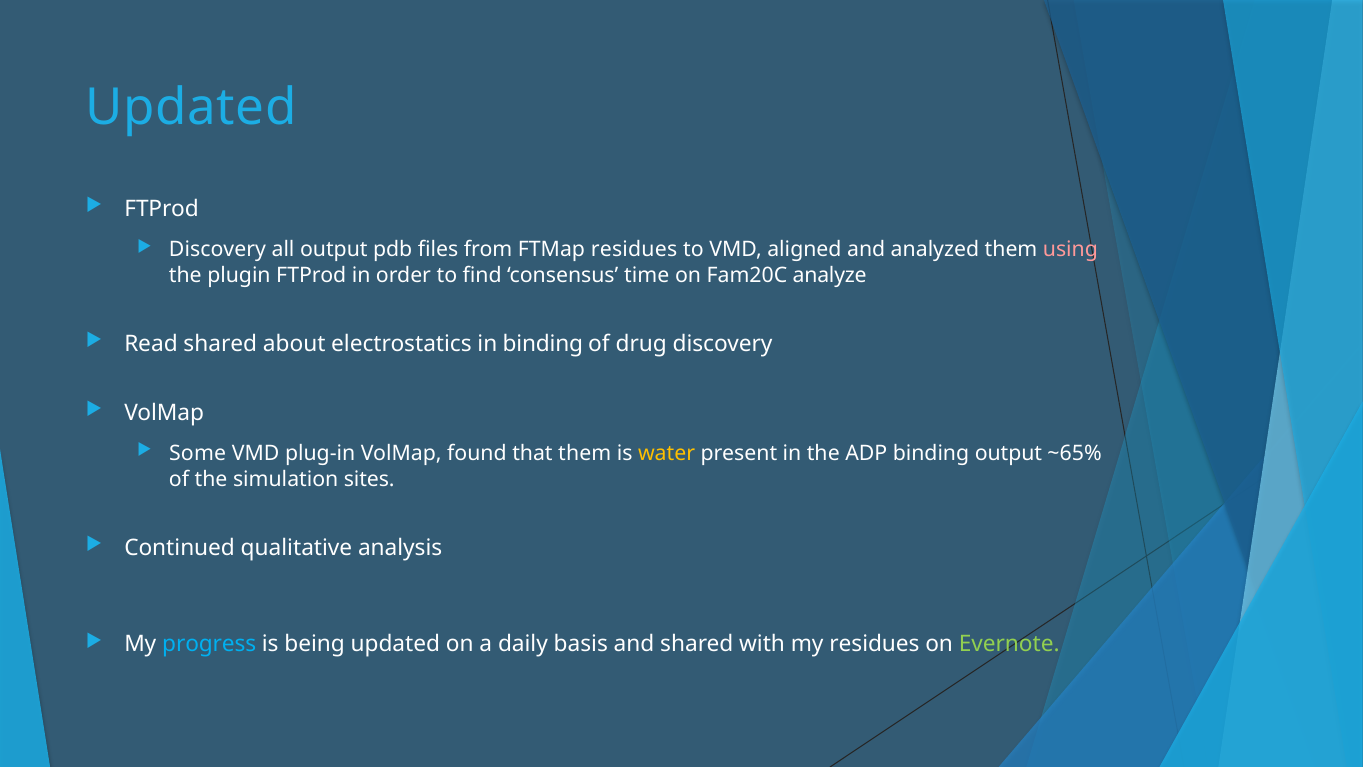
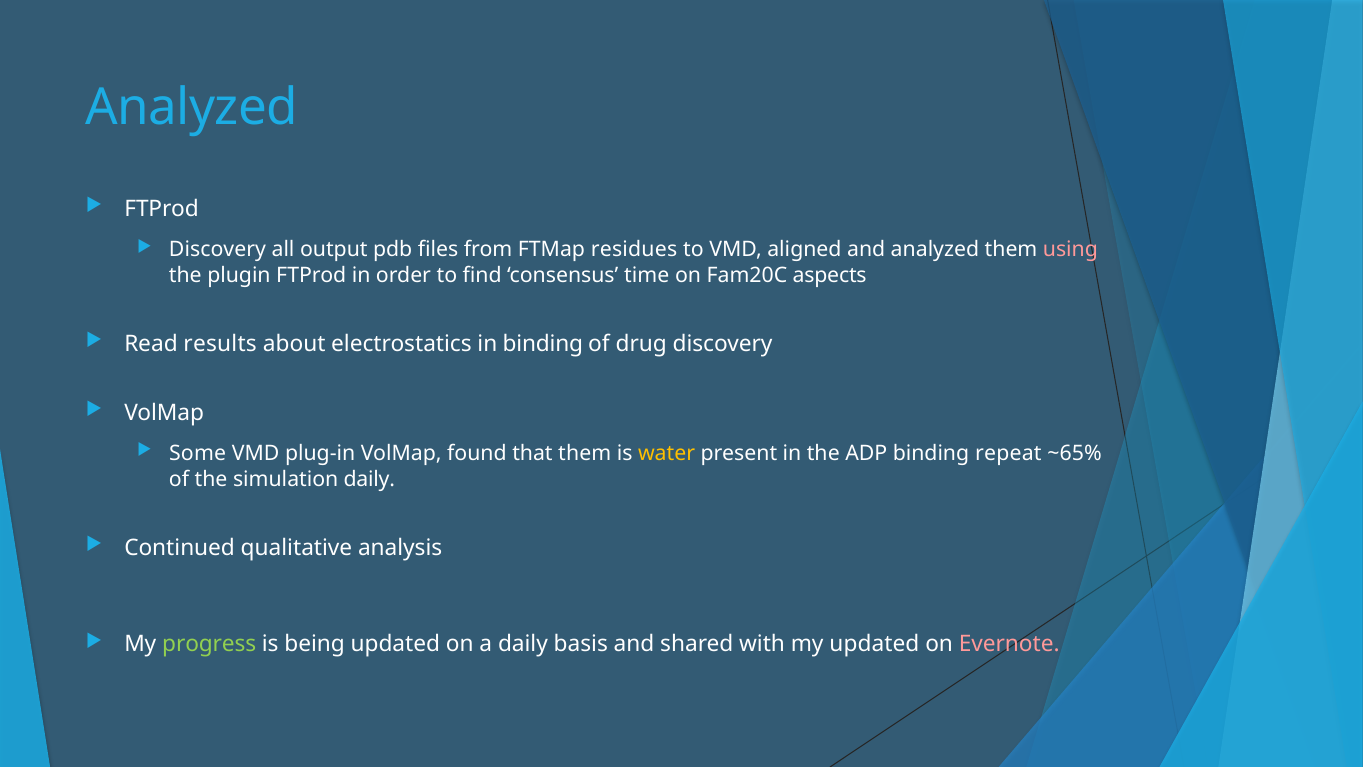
Updated at (191, 107): Updated -> Analyzed
analyze: analyze -> aspects
Read shared: shared -> results
binding output: output -> repeat
simulation sites: sites -> daily
progress colour: light blue -> light green
my residues: residues -> updated
Evernote colour: light green -> pink
